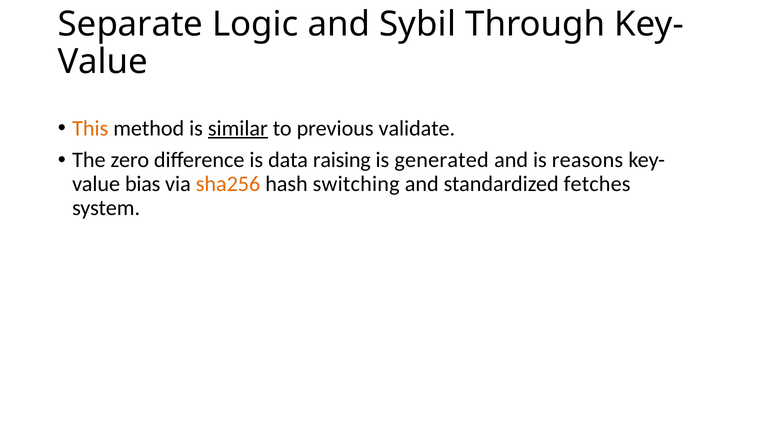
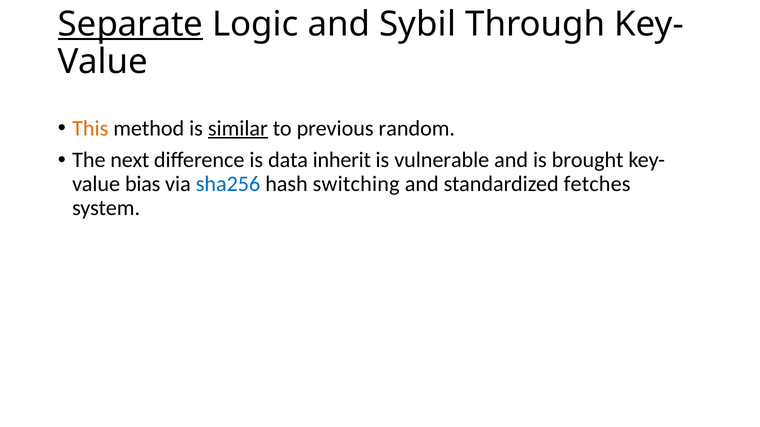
Separate underline: none -> present
validate: validate -> random
zero: zero -> next
raising: raising -> inherit
generated: generated -> vulnerable
reasons: reasons -> brought
sha256 colour: orange -> blue
